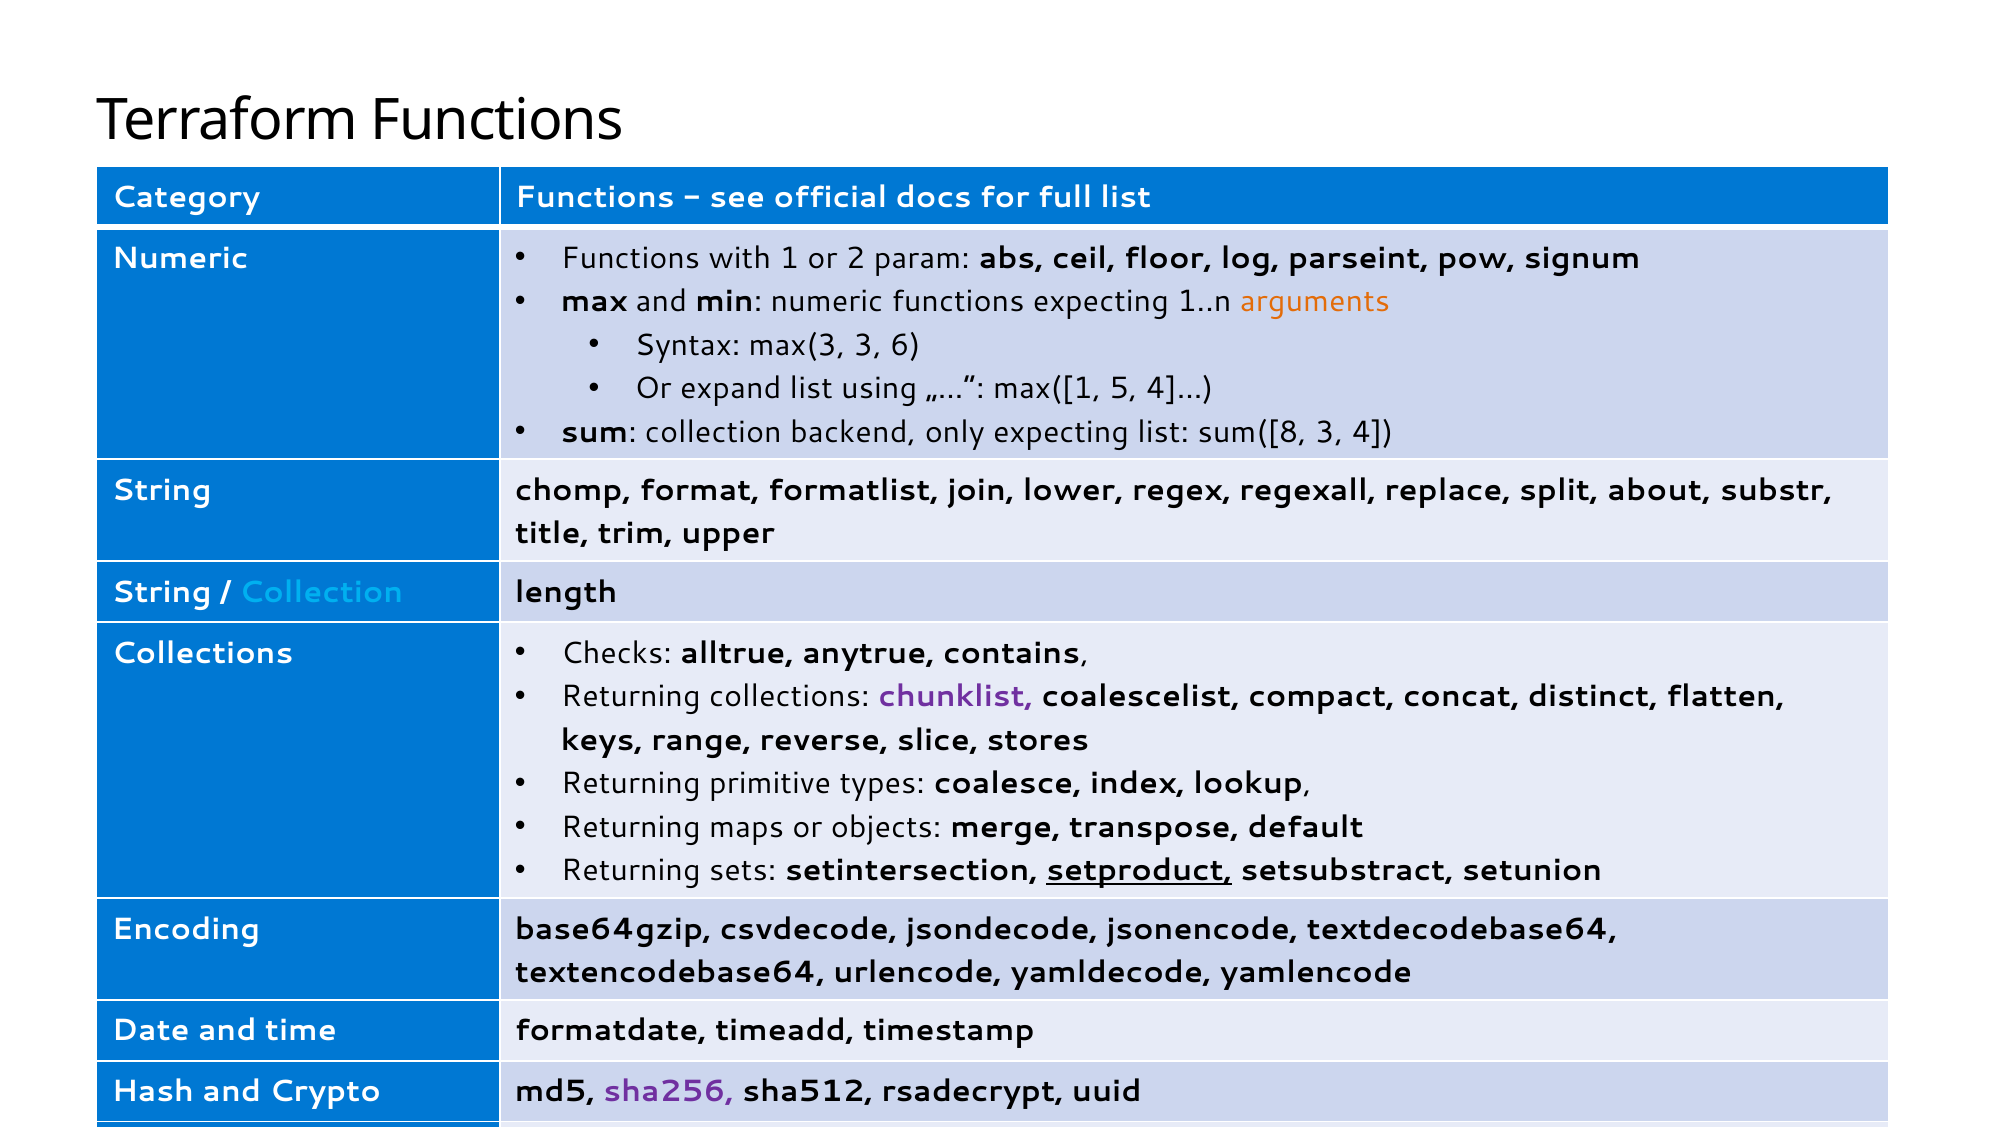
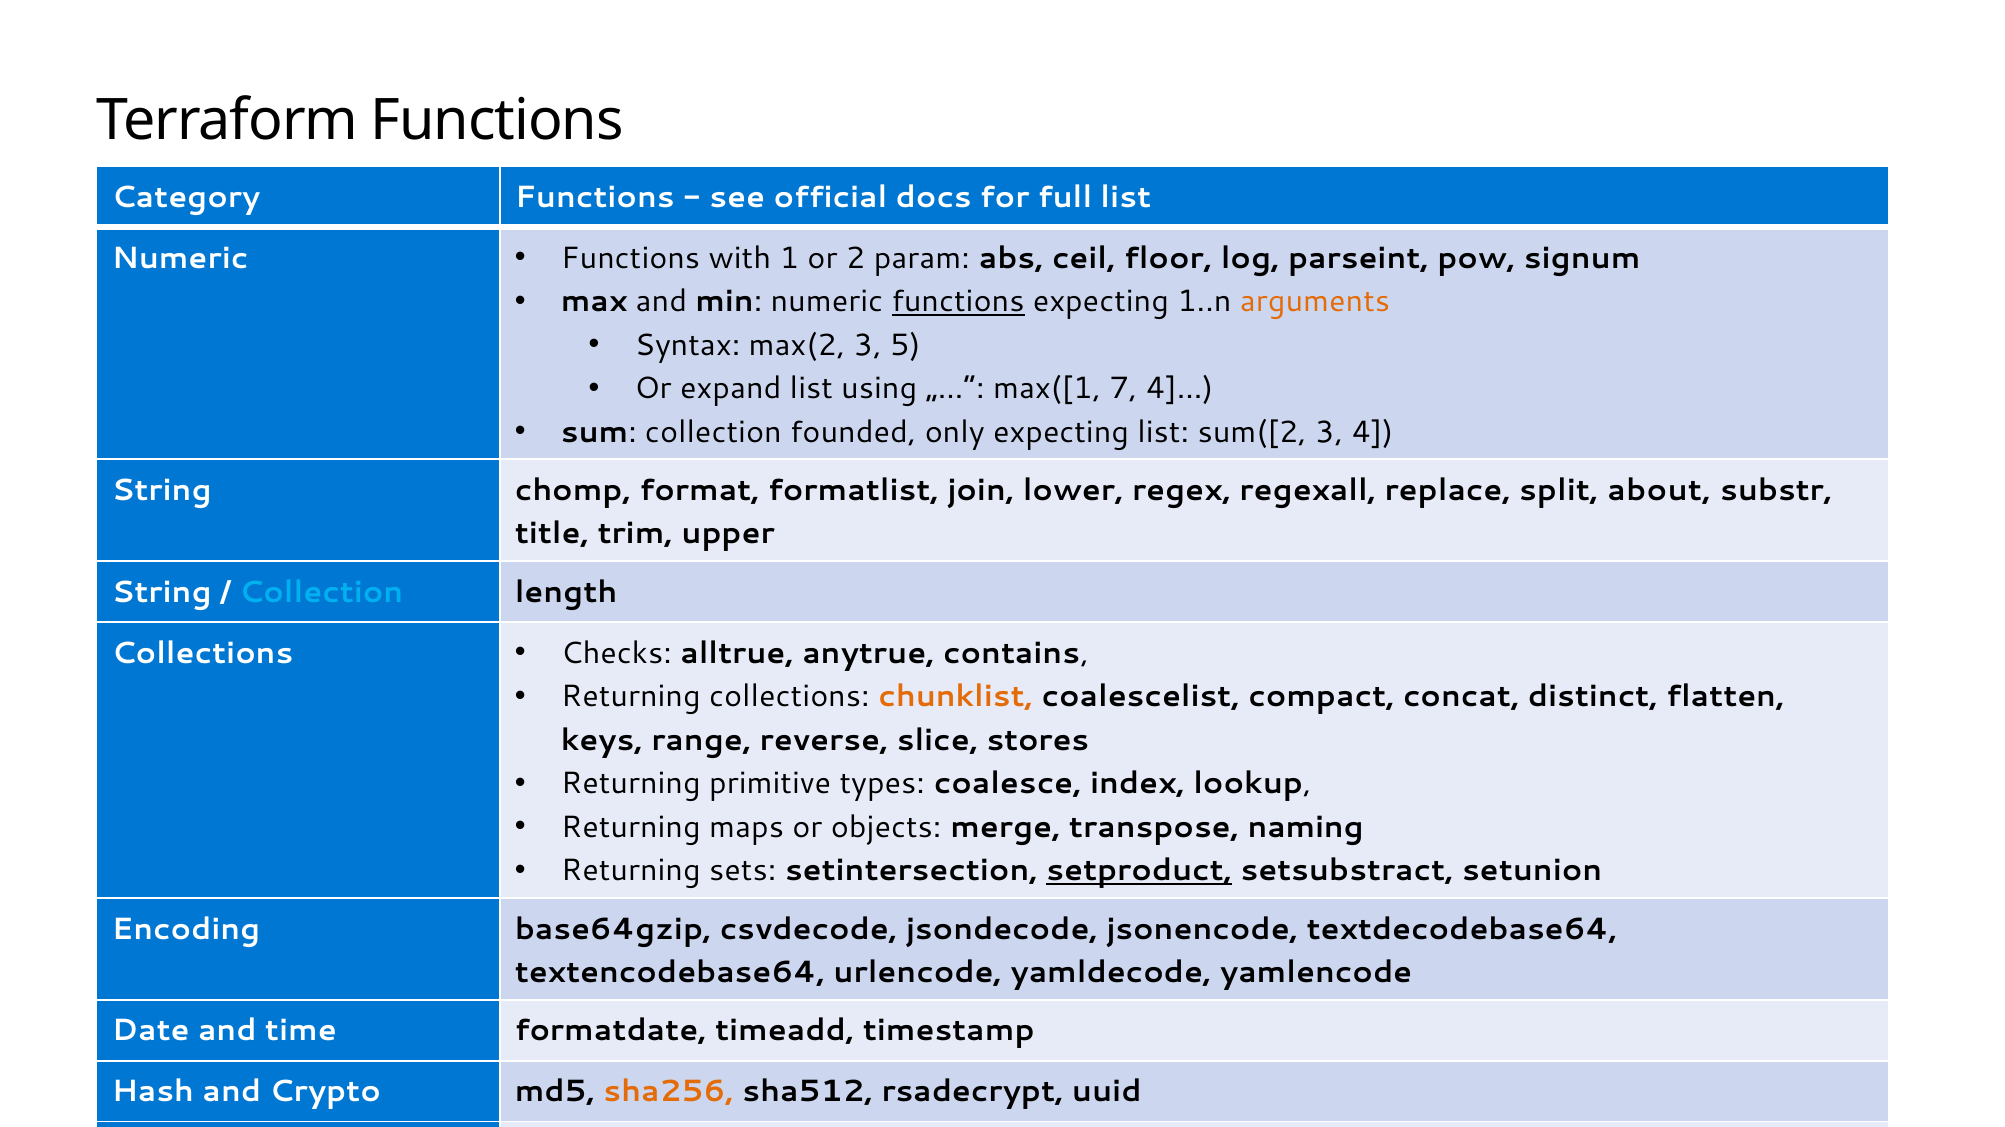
functions at (958, 302) underline: none -> present
max(3: max(3 -> max(2
6: 6 -> 5
5: 5 -> 7
backend: backend -> founded
sum([8: sum([8 -> sum([2
chunklist colour: purple -> orange
default: default -> naming
sha256 colour: purple -> orange
